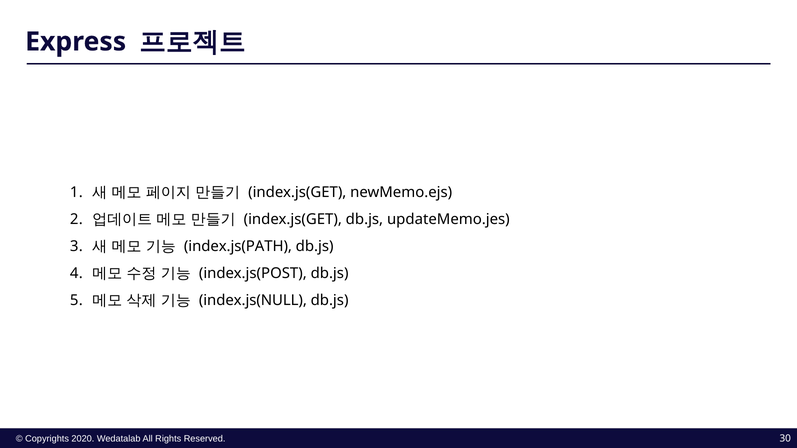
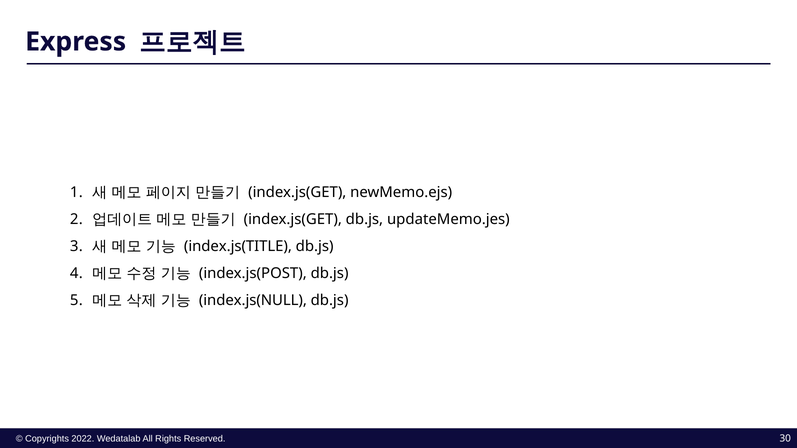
index.js(PATH: index.js(PATH -> index.js(TITLE
2020: 2020 -> 2022
